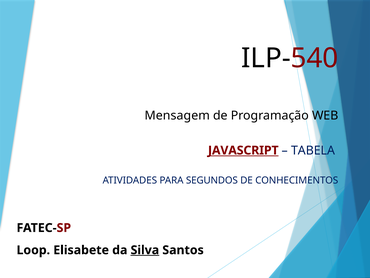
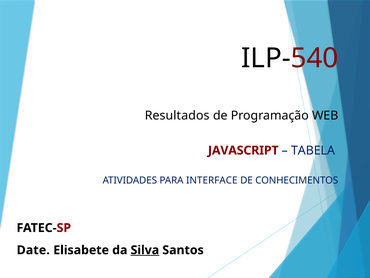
Mensagem: Mensagem -> Resultados
JAVASCRIPT underline: present -> none
SEGUNDOS: SEGUNDOS -> INTERFACE
Loop: Loop -> Date
